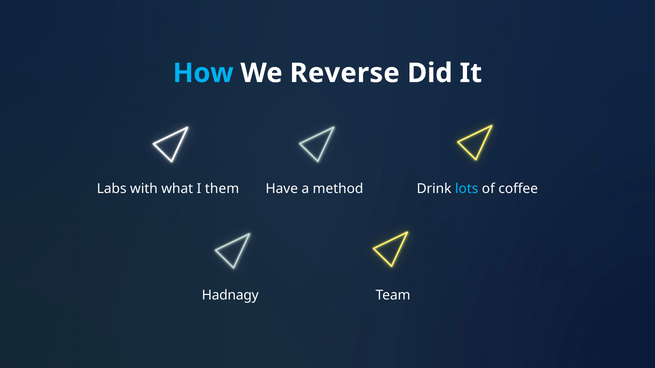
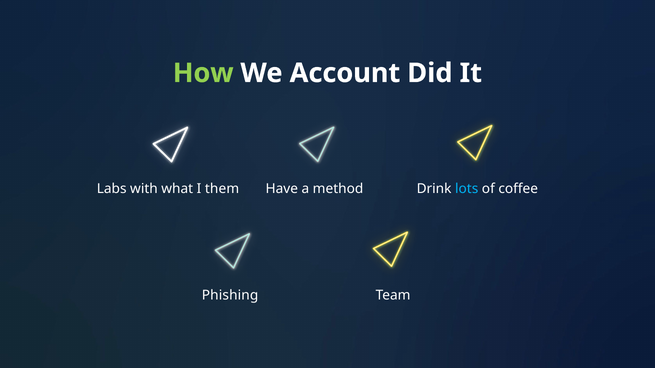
How colour: light blue -> light green
Reverse: Reverse -> Account
Hadnagy: Hadnagy -> Phishing
